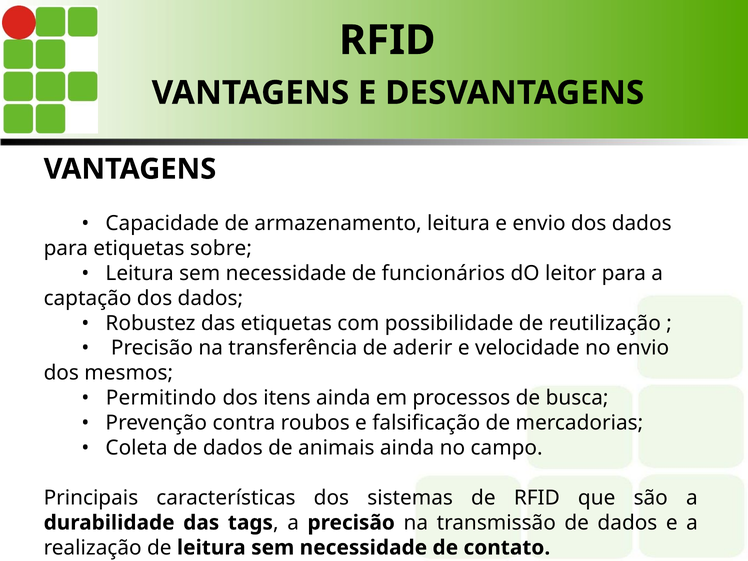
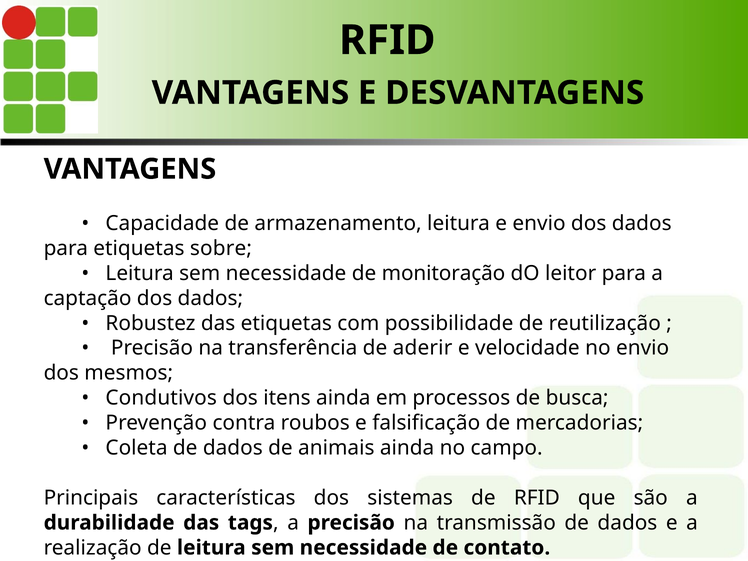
funcionários: funcionários -> monitoração
Permitindo: Permitindo -> Condutivos
